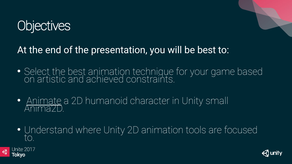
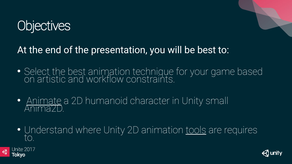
achieved: achieved -> workflow
tools underline: none -> present
focused: focused -> requires
